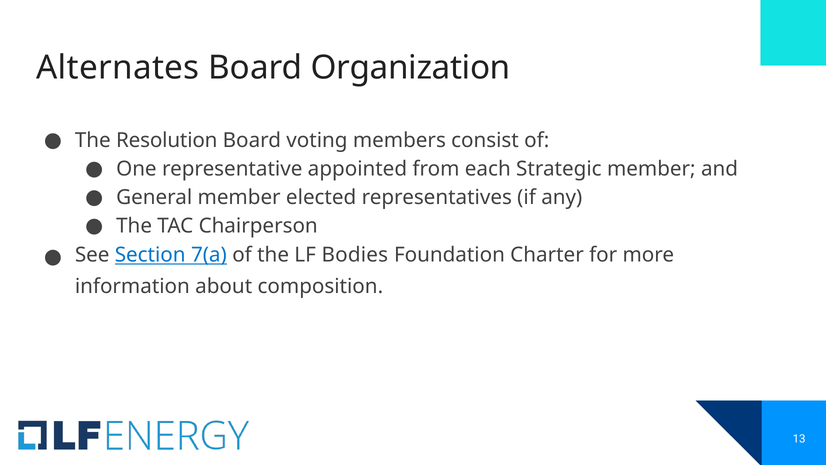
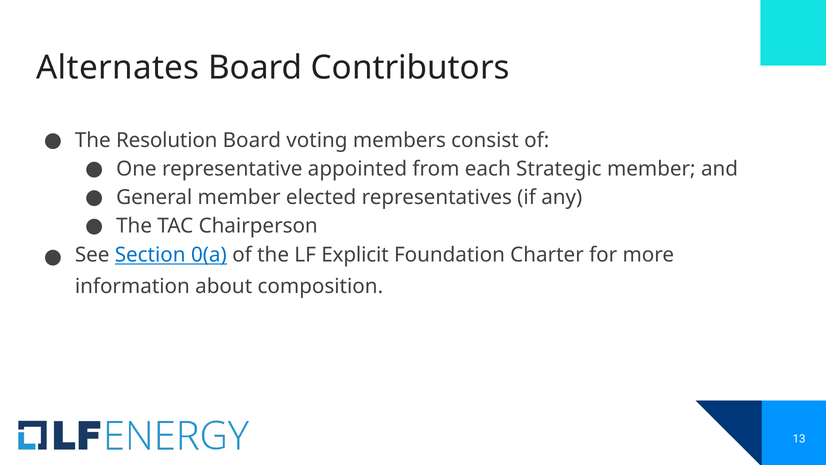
Organization: Organization -> Contributors
7(a: 7(a -> 0(a
Bodies: Bodies -> Explicit
